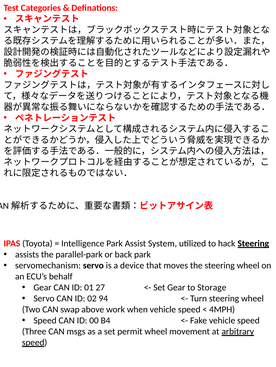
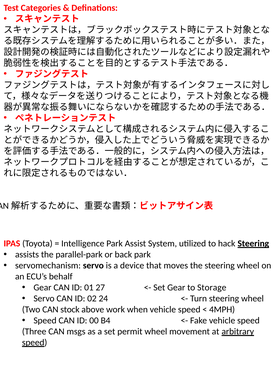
94: 94 -> 24
swap: swap -> stock
